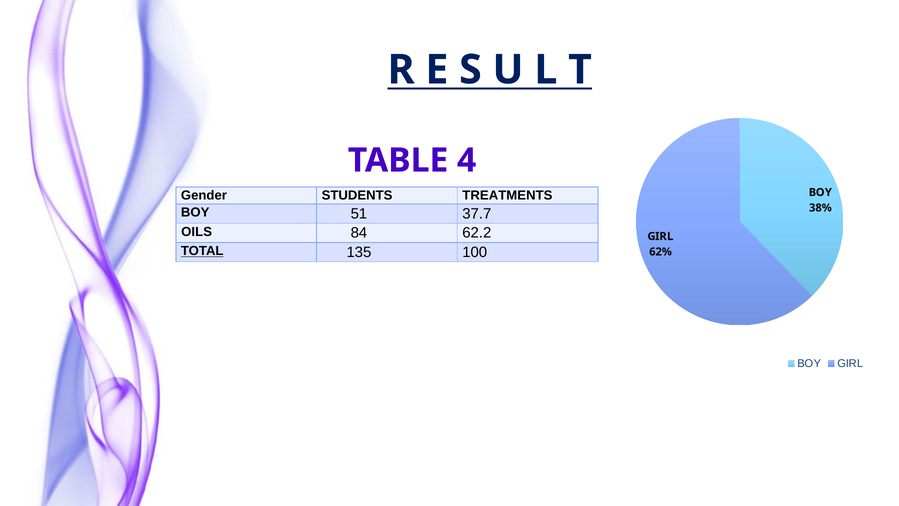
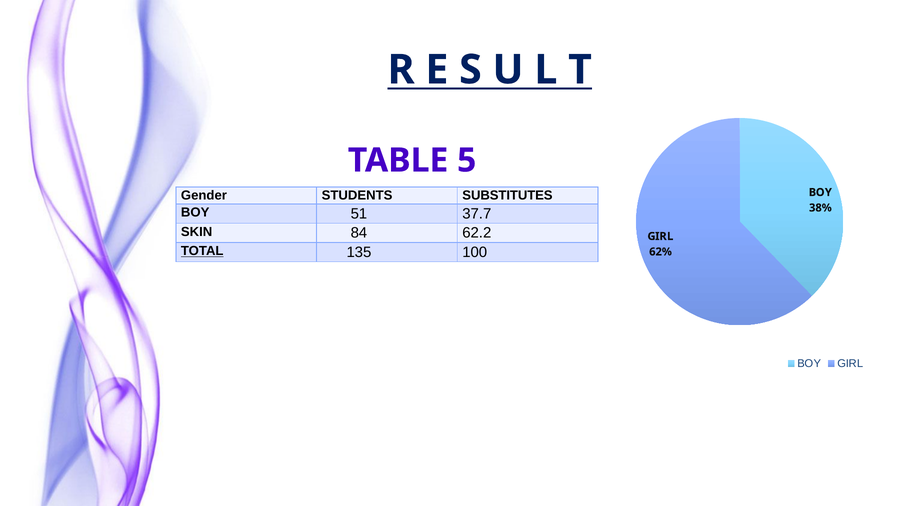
4: 4 -> 5
TREATMENTS: TREATMENTS -> SUBSTITUTES
OILS: OILS -> SKIN
